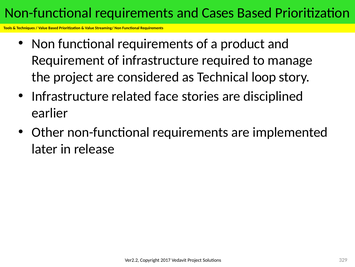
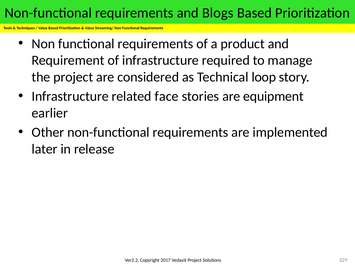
Cases: Cases -> Blogs
disciplined: disciplined -> equipment
